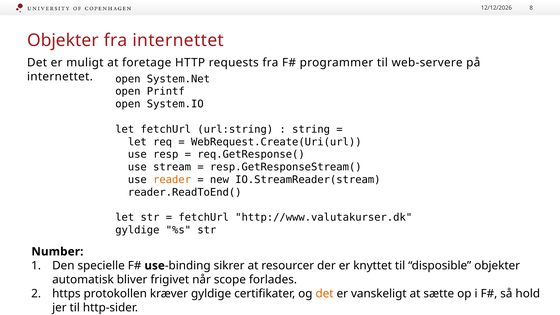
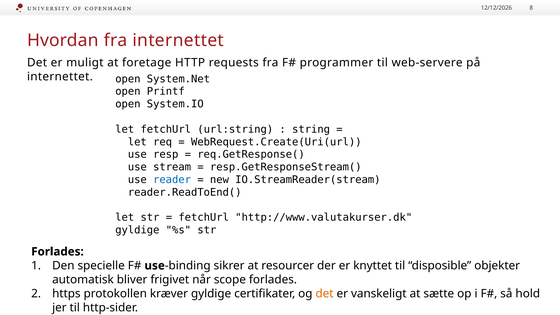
Objekter at (63, 40): Objekter -> Hvordan
reader colour: orange -> blue
Number at (57, 252): Number -> Forlades
